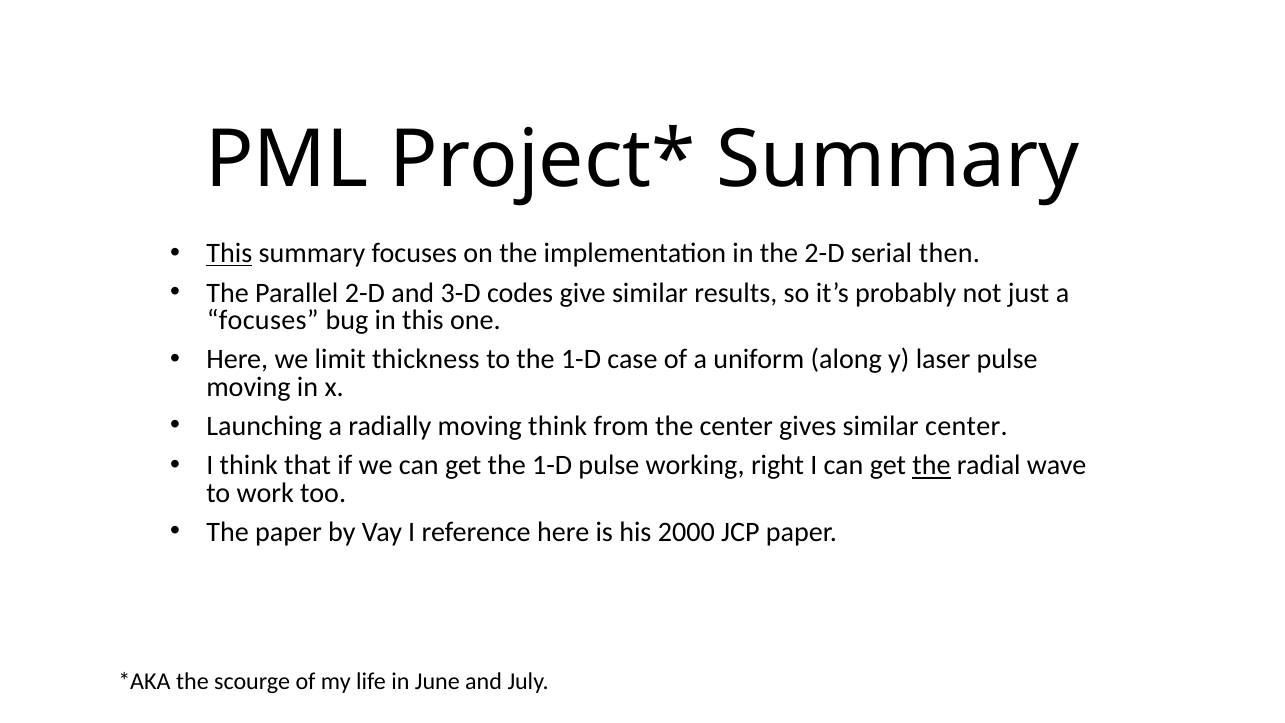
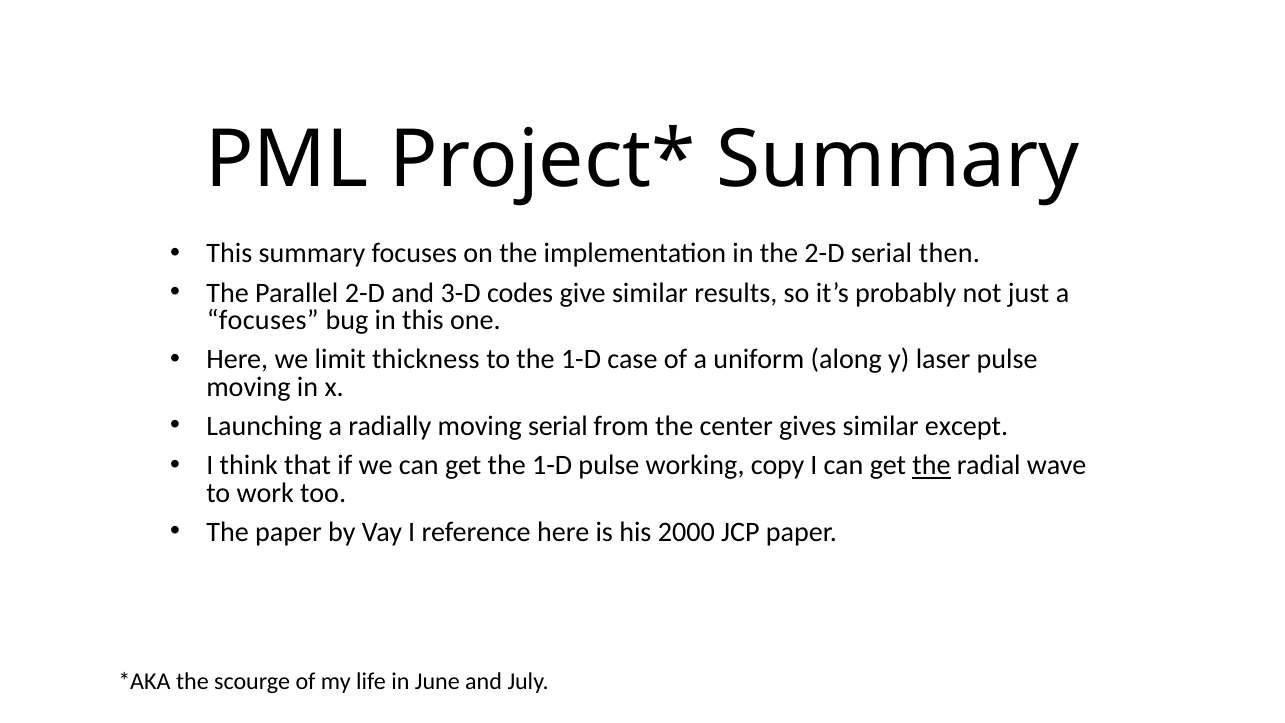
This at (229, 253) underline: present -> none
moving think: think -> serial
similar center: center -> except
right: right -> copy
